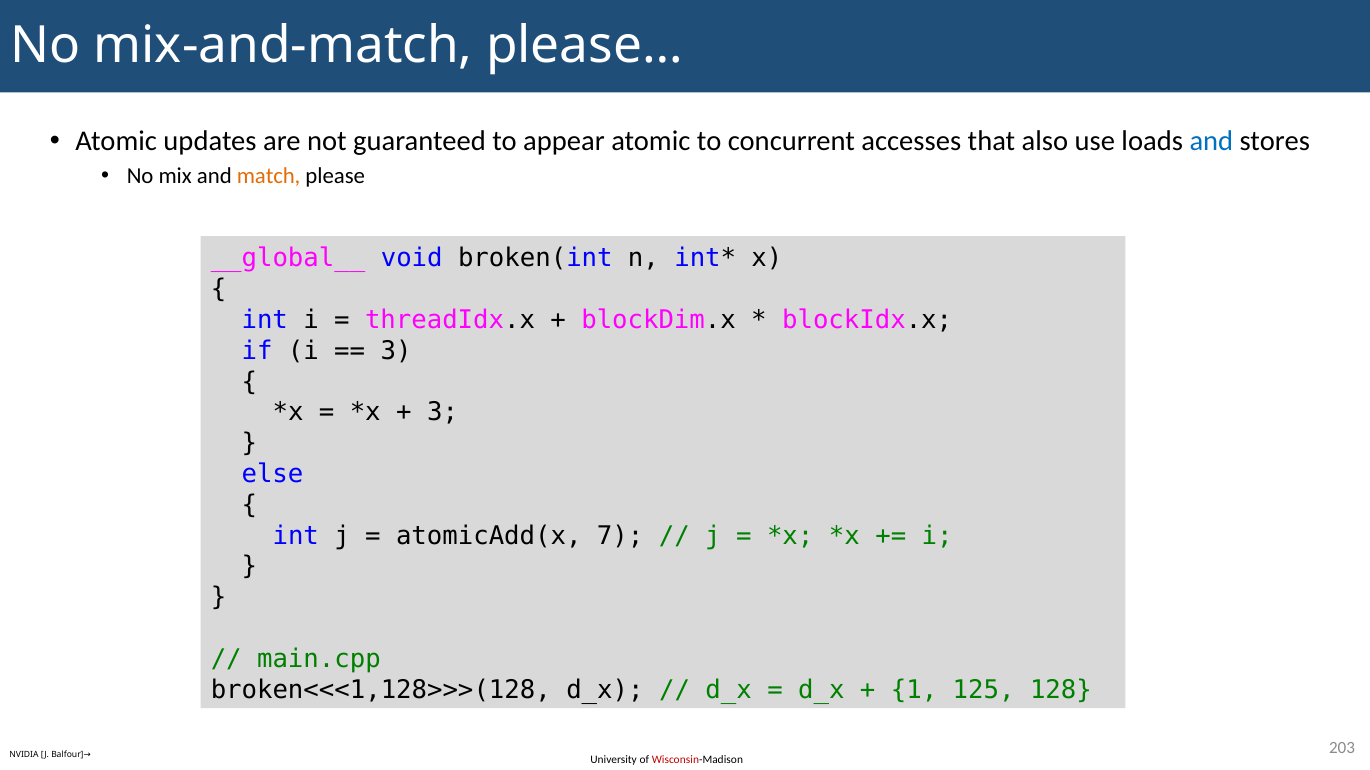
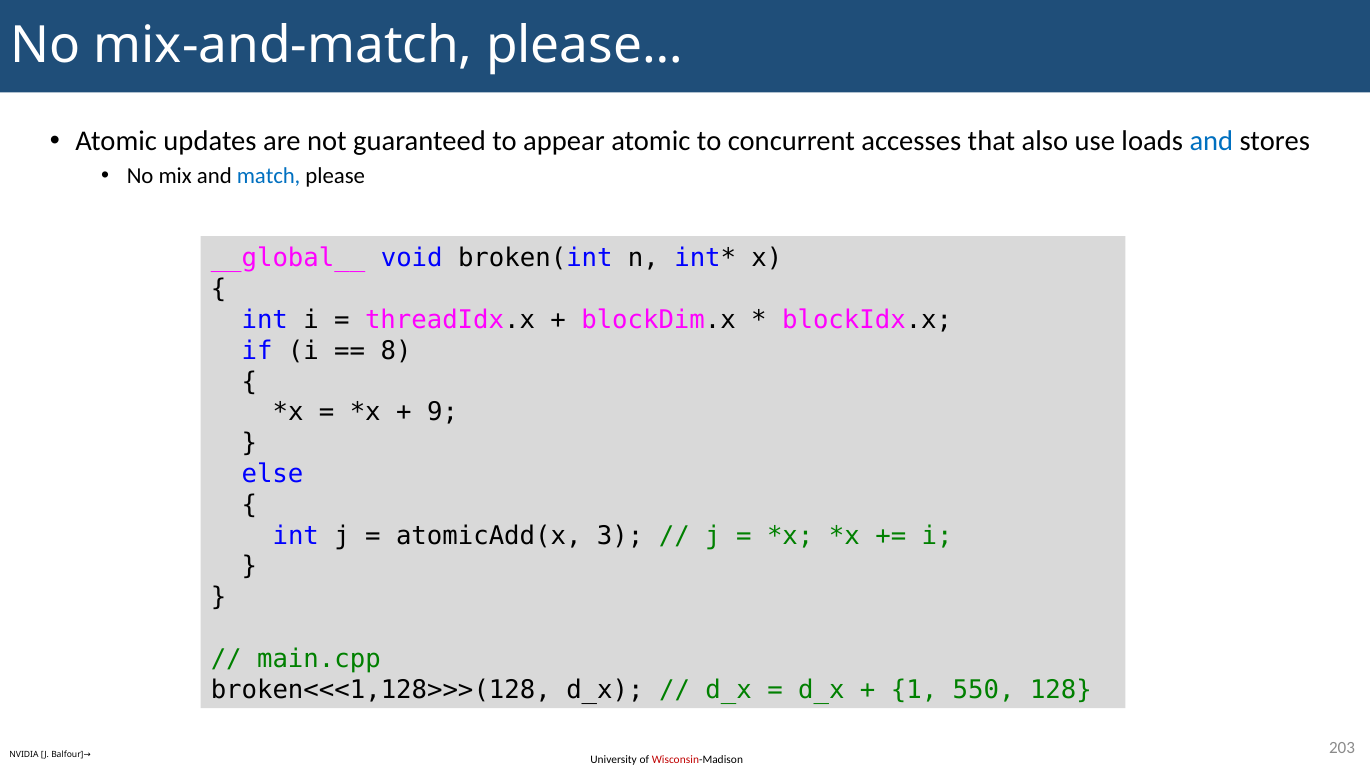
match colour: orange -> blue
3 at (396, 351): 3 -> 8
3 at (443, 413): 3 -> 9
7: 7 -> 3
125: 125 -> 550
